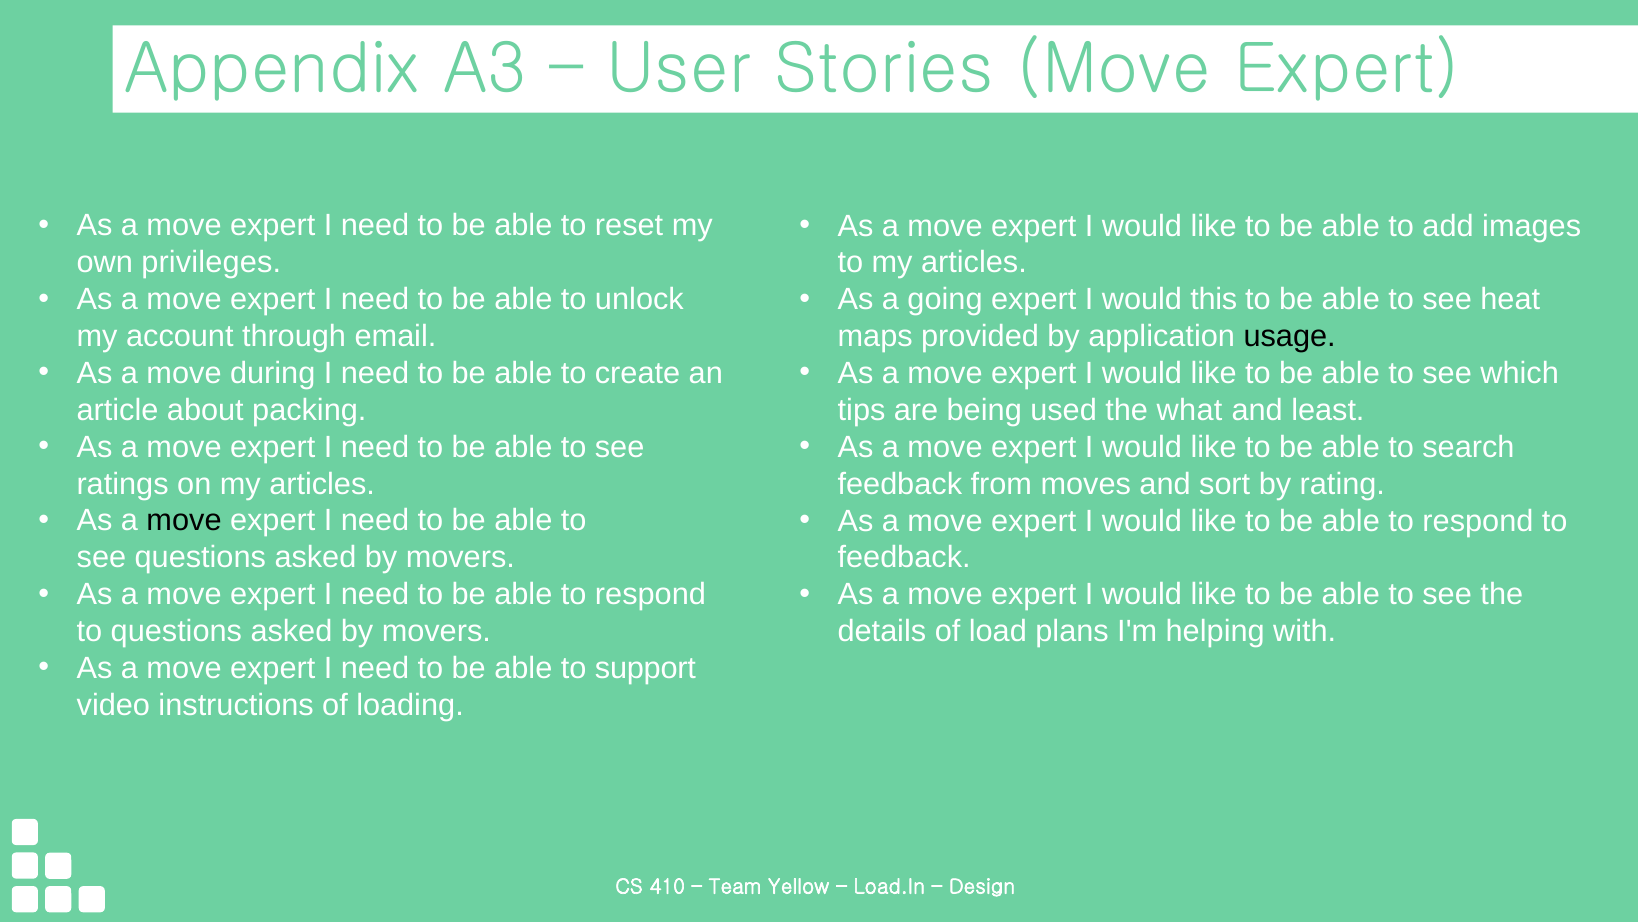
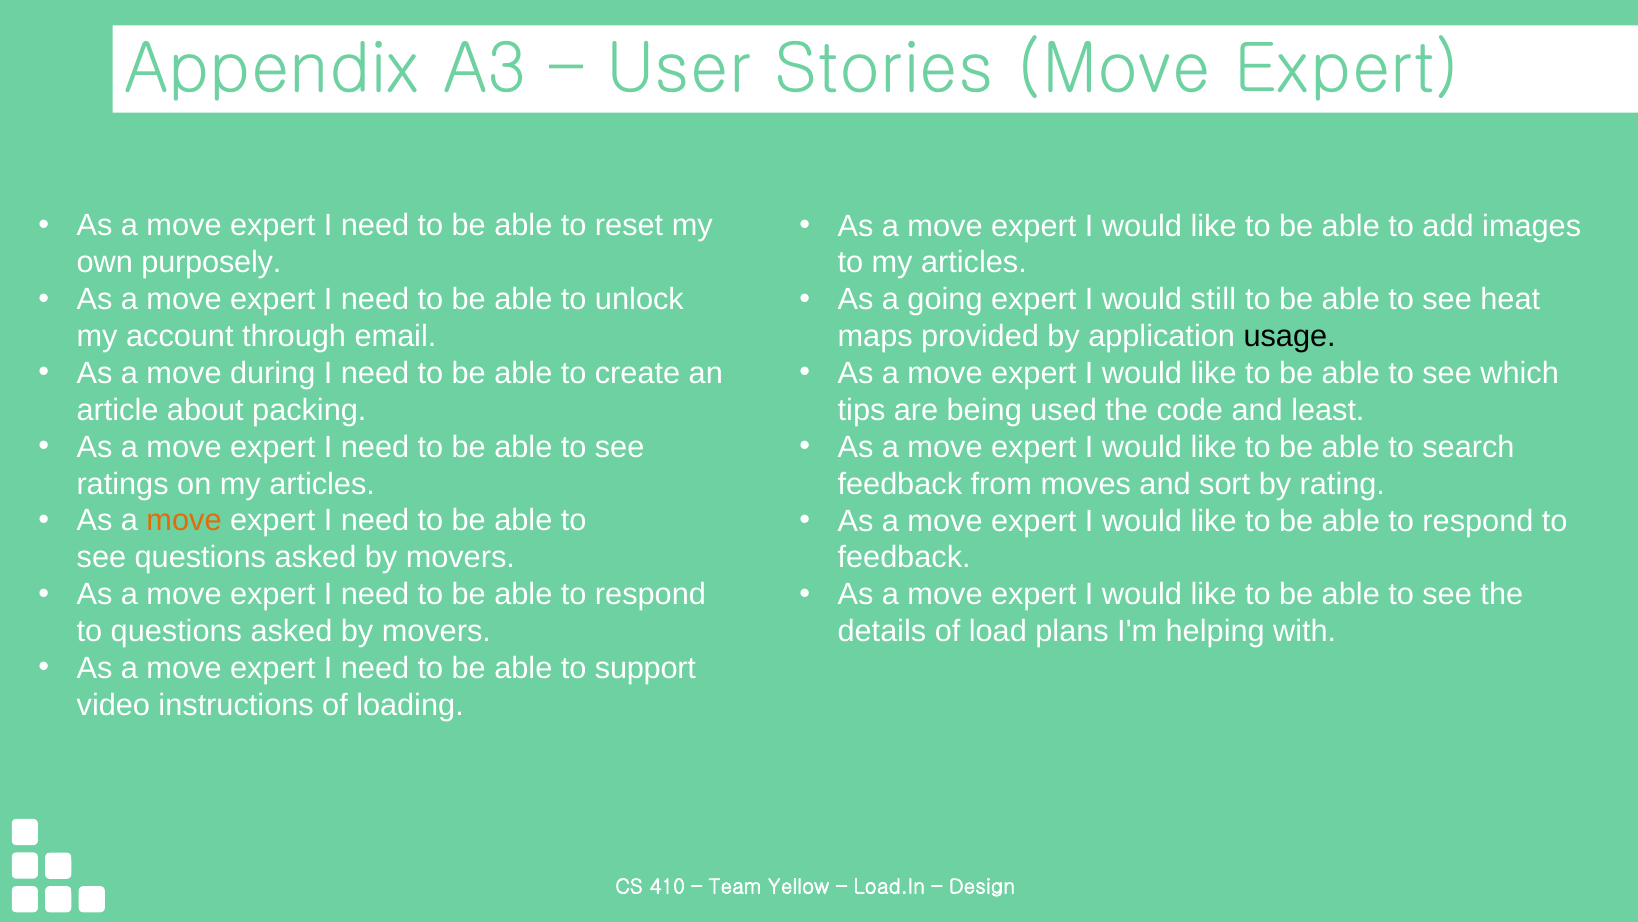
privileges: privileges -> purposely
this: this -> still
what: what -> code
move at (184, 520) colour: black -> orange
